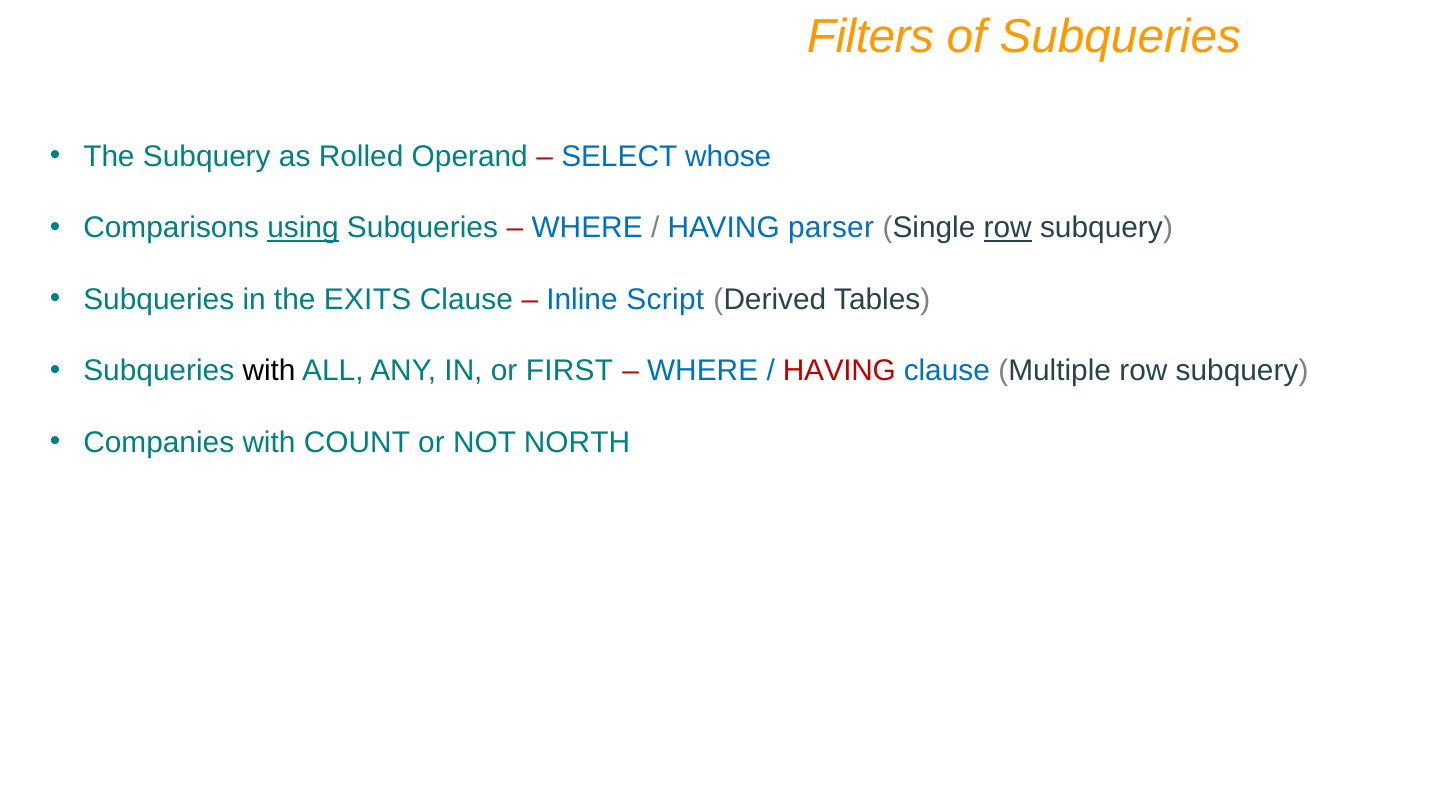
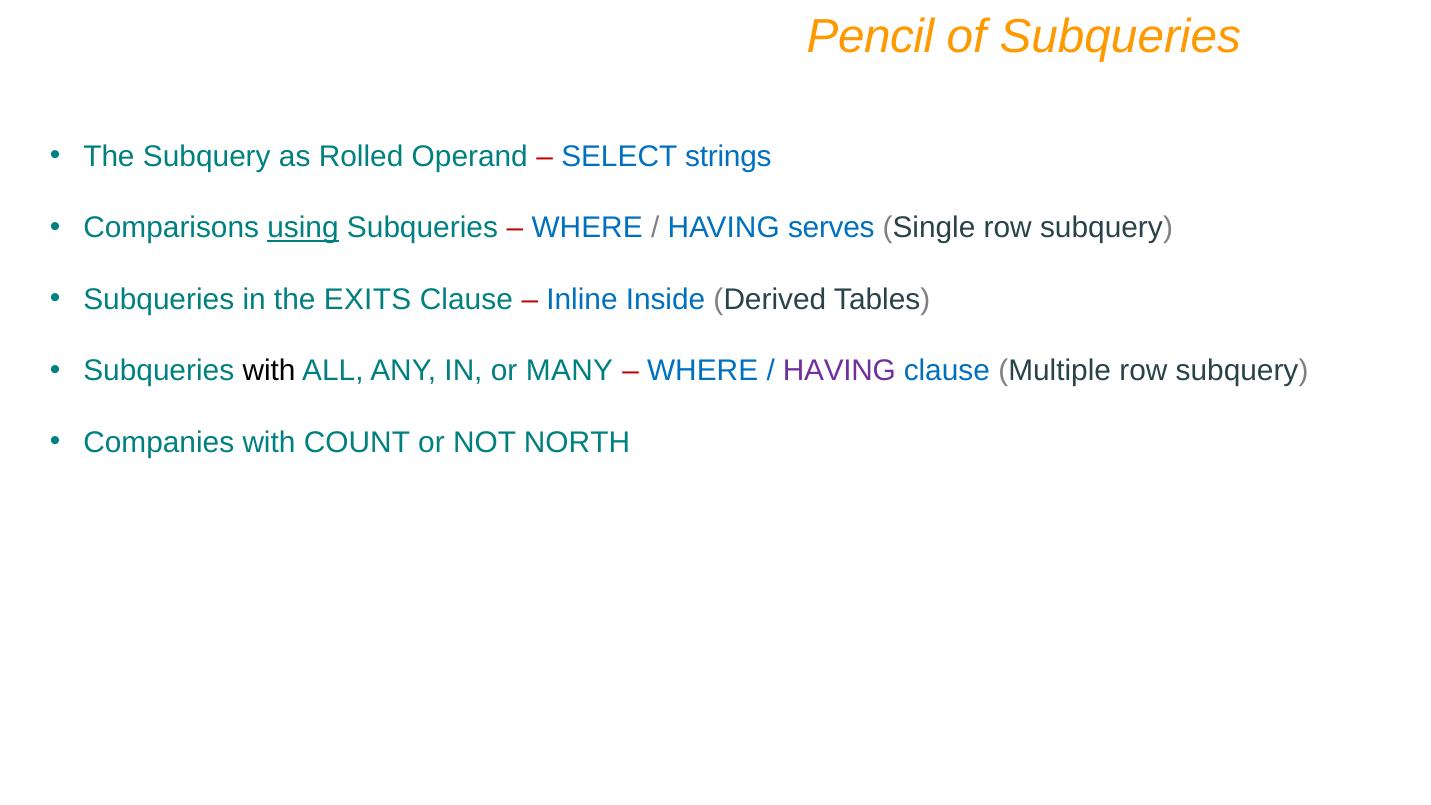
Filters: Filters -> Pencil
whose: whose -> strings
parser: parser -> serves
row at (1008, 228) underline: present -> none
Script: Script -> Inside
FIRST: FIRST -> MANY
HAVING at (839, 371) colour: red -> purple
